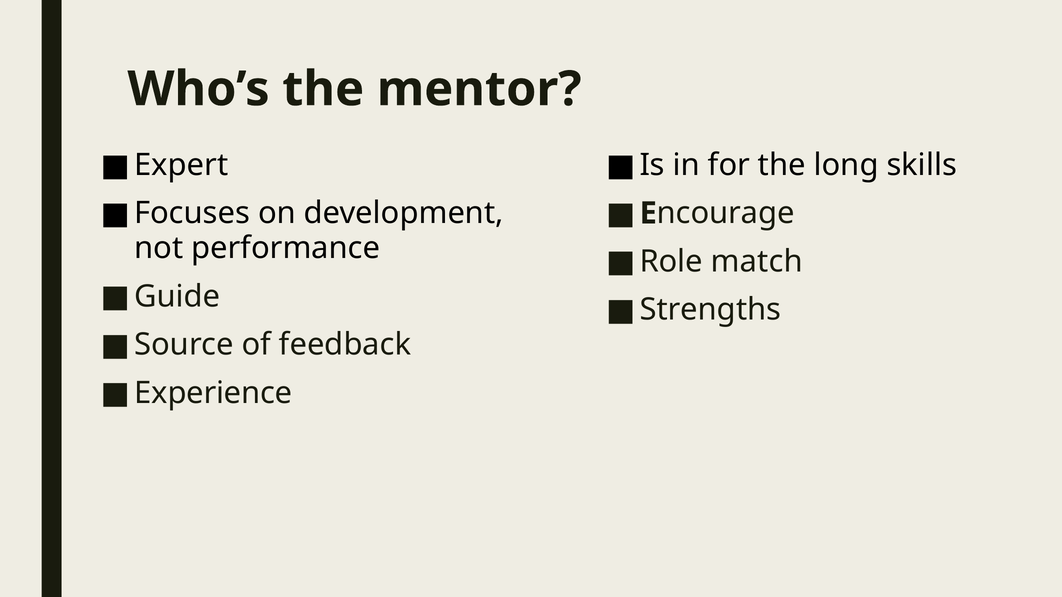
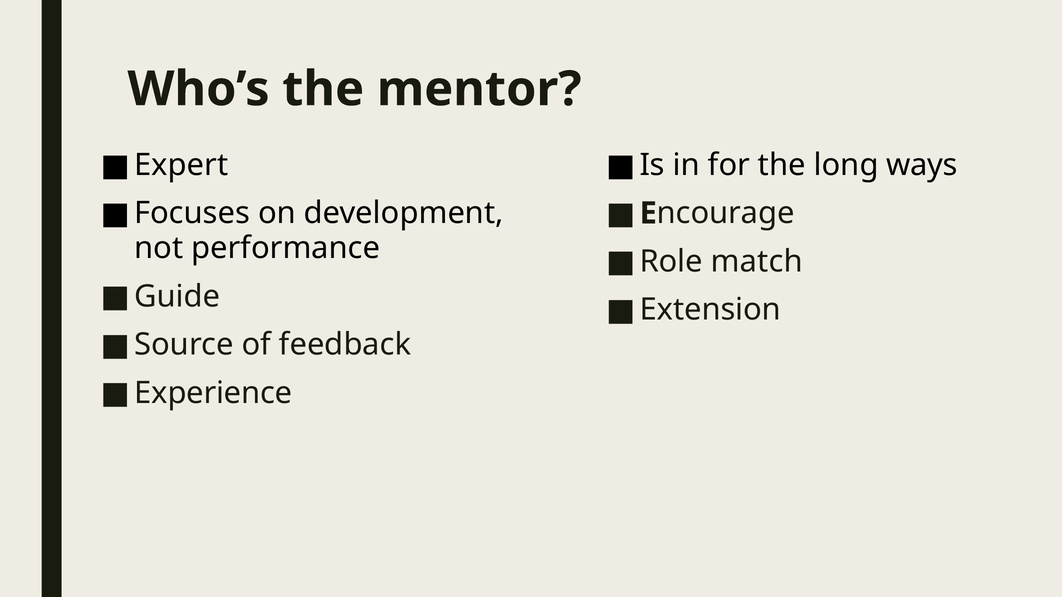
skills: skills -> ways
Strengths: Strengths -> Extension
